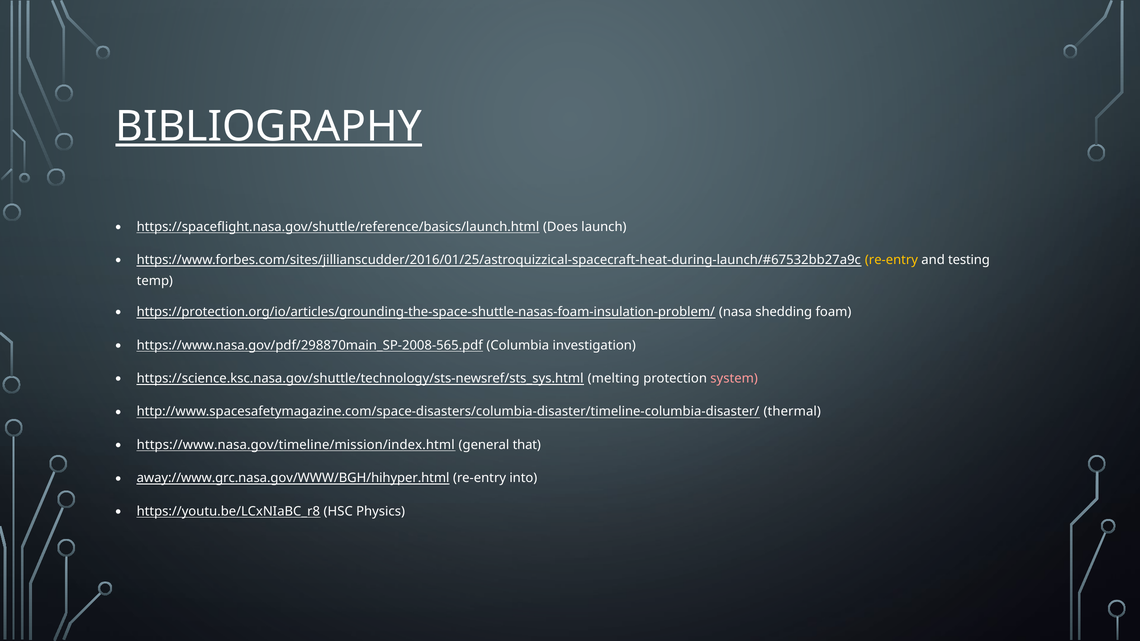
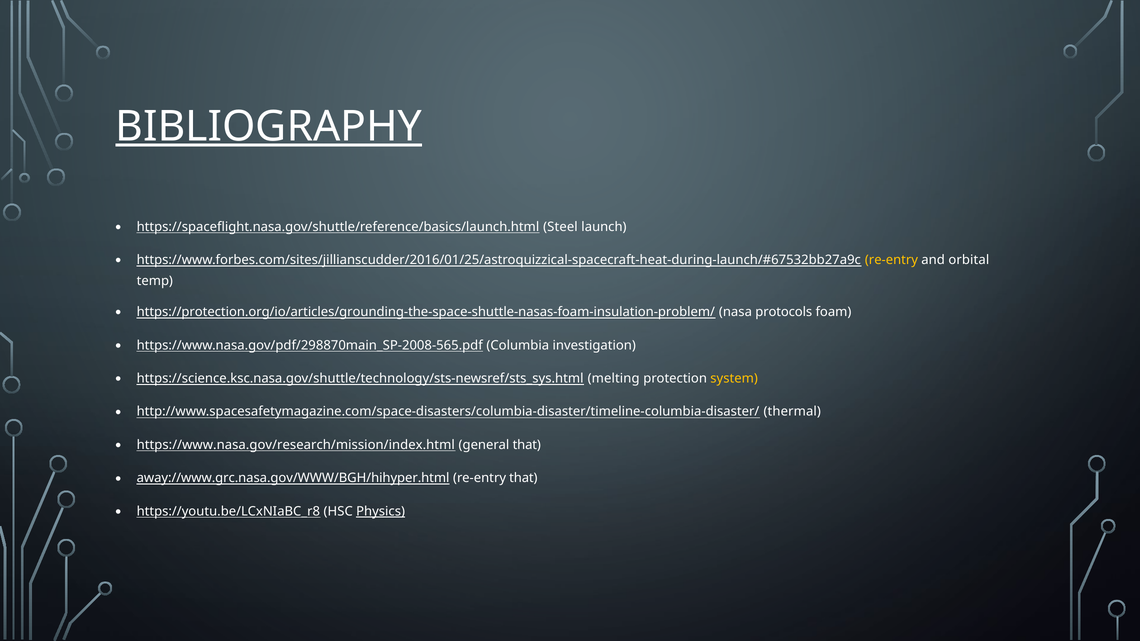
Does: Does -> Steel
testing: testing -> orbital
shedding: shedding -> protocols
system colour: pink -> yellow
https://www.nasa.gov/timeline/mission/index.html: https://www.nasa.gov/timeline/mission/index.html -> https://www.nasa.gov/research/mission/index.html
re-entry into: into -> that
Physics underline: none -> present
